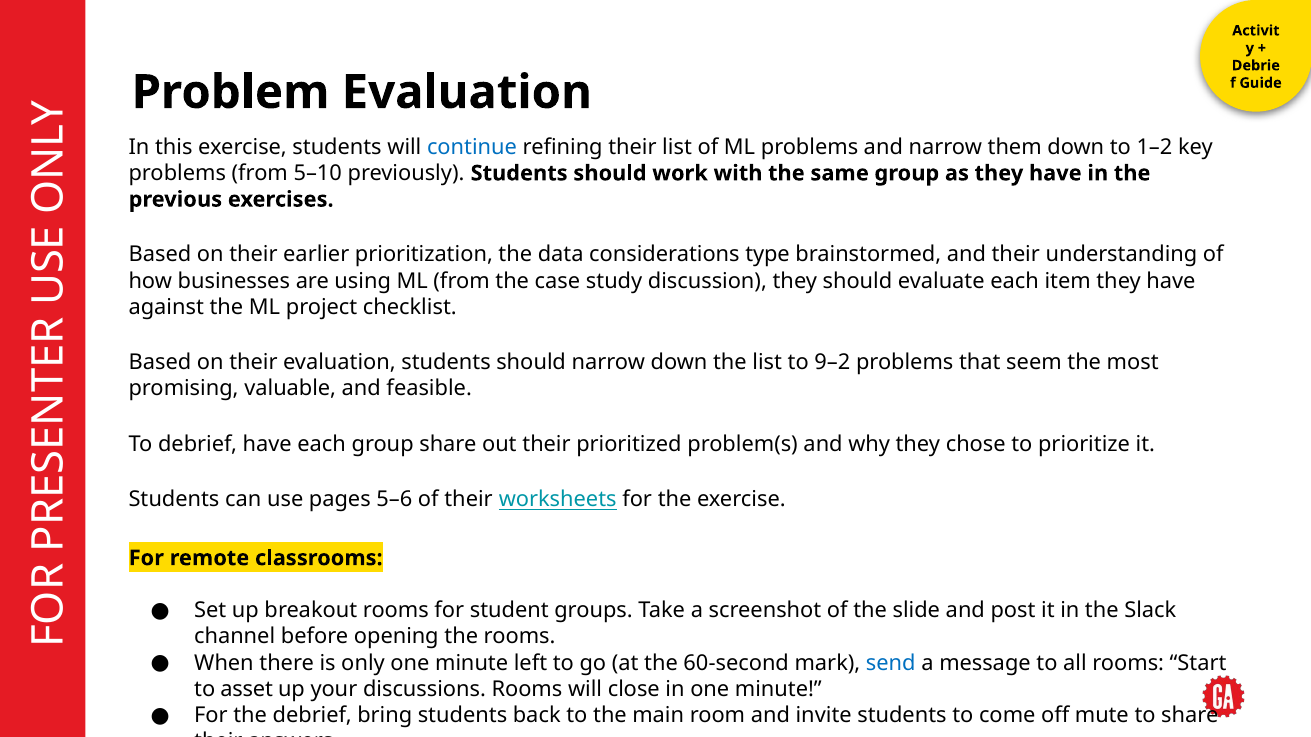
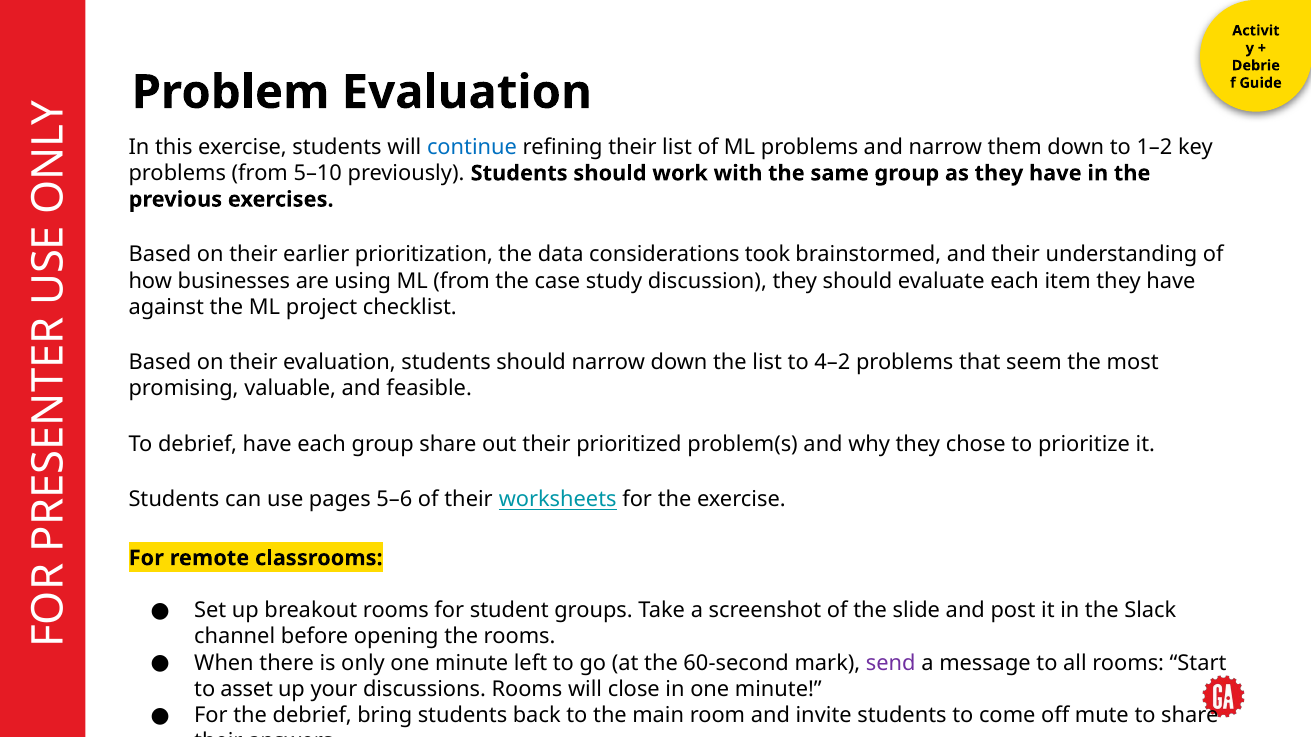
type: type -> took
9–2: 9–2 -> 4–2
send colour: blue -> purple
